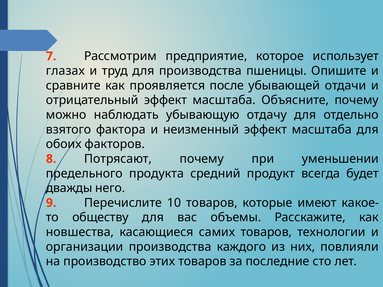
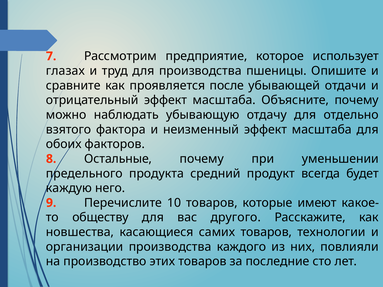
Потрясают: Потрясают -> Остальные
дважды: дважды -> каждую
объемы: объемы -> другого
